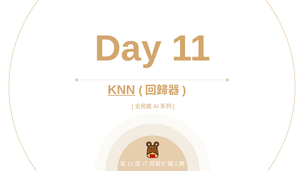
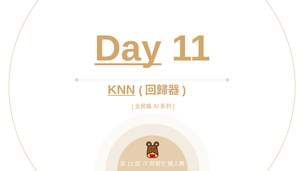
Day underline: none -> present
